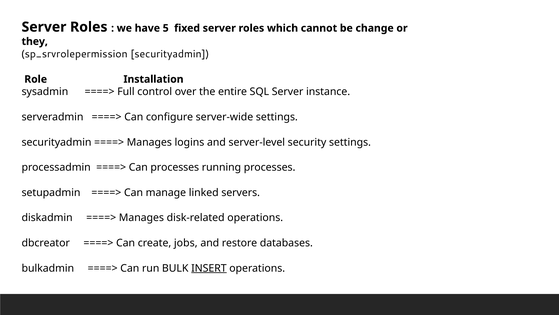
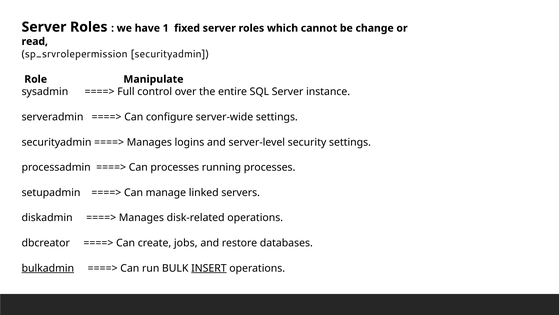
5: 5 -> 1
they: they -> read
Installation: Installation -> Manipulate
bulkadmin underline: none -> present
